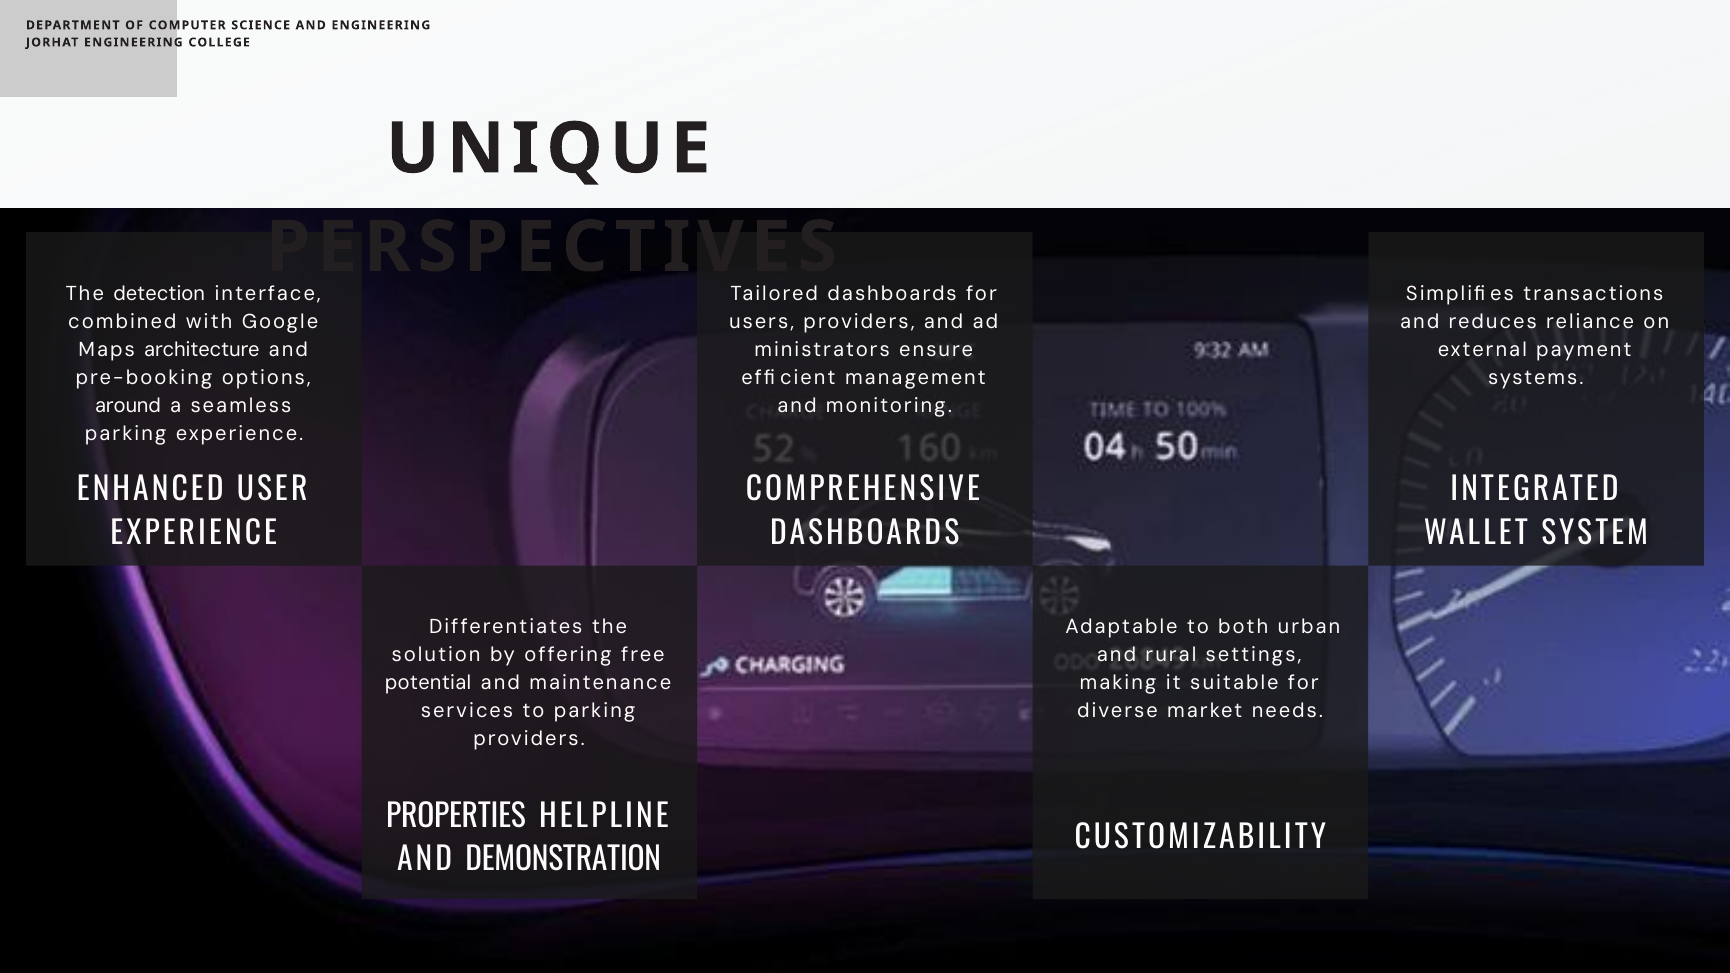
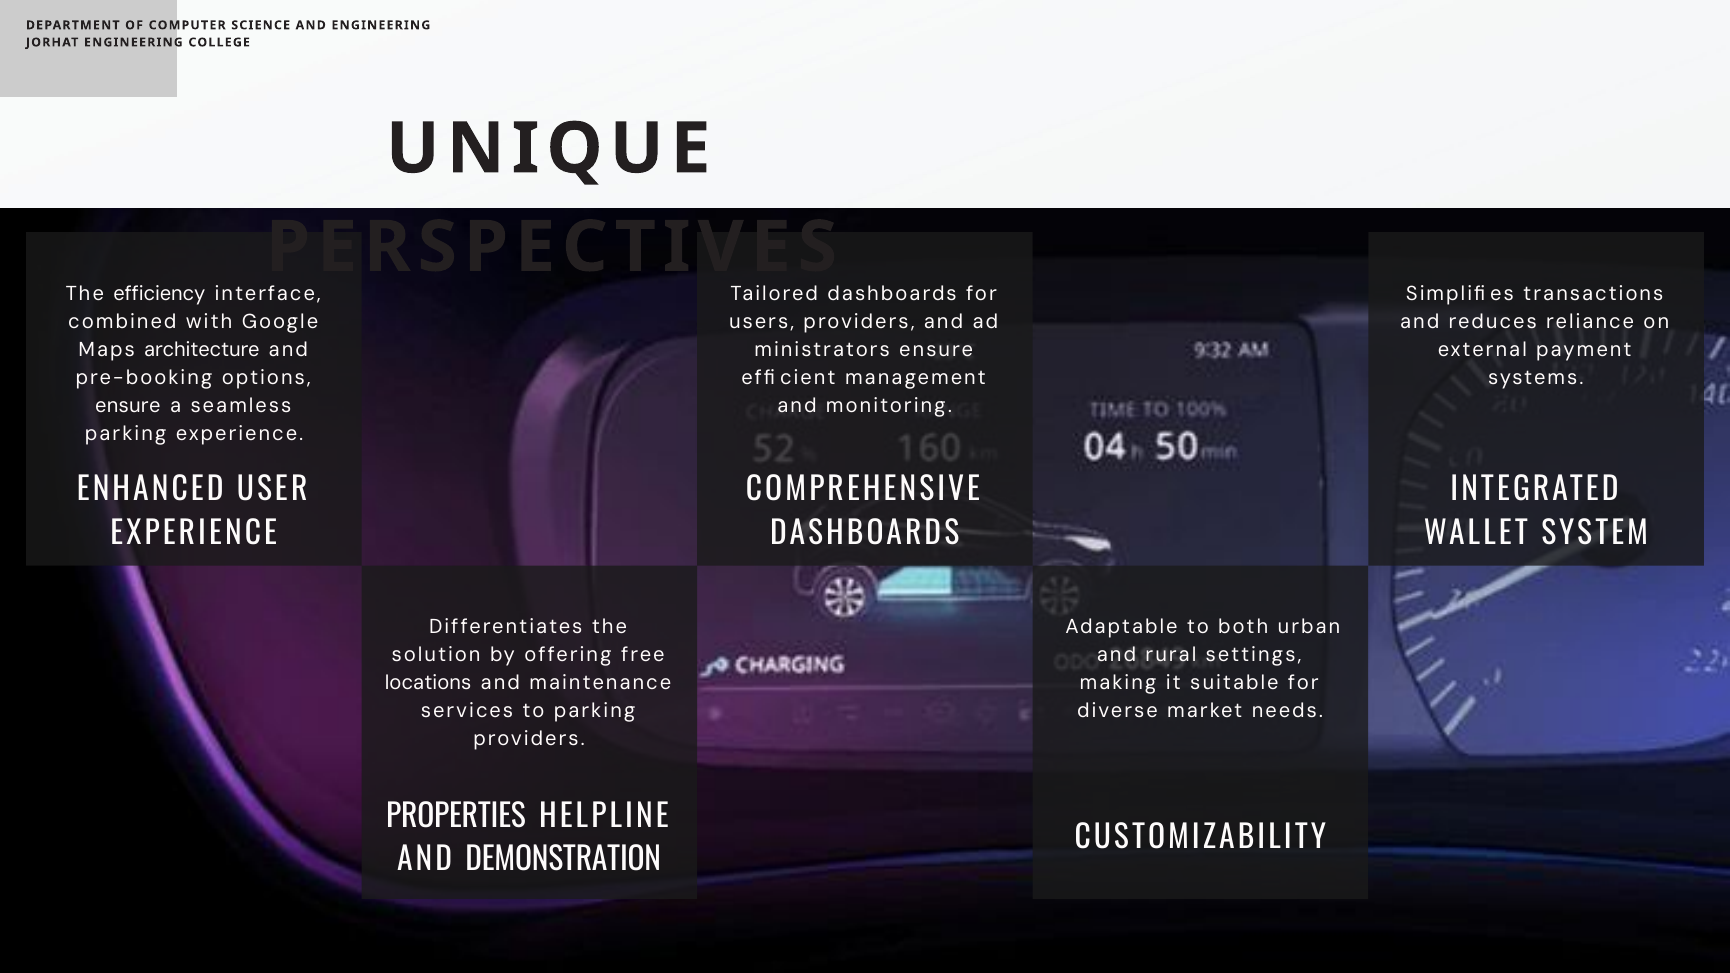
detection: detection -> efficiency
around at (128, 406): around -> ensure
potential: potential -> locations
